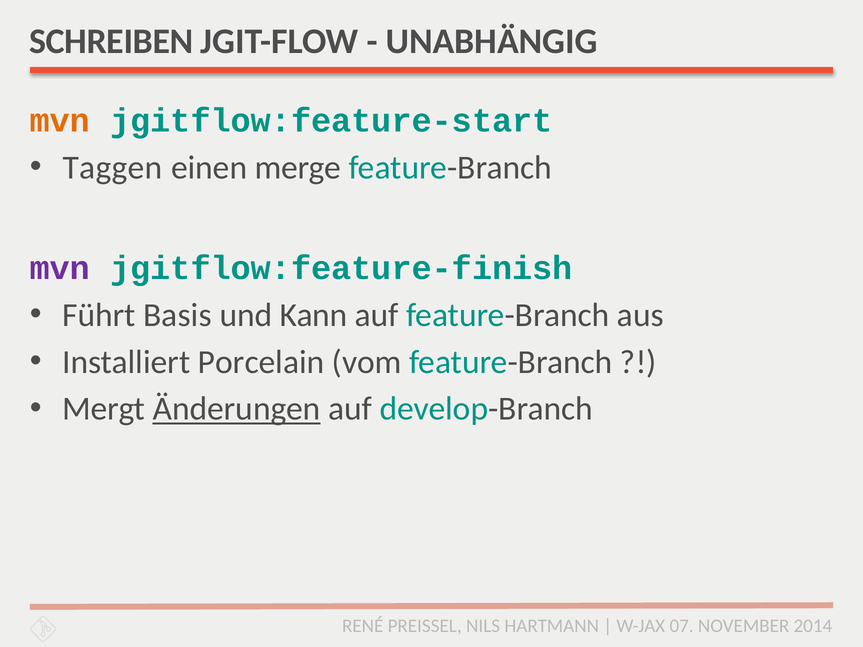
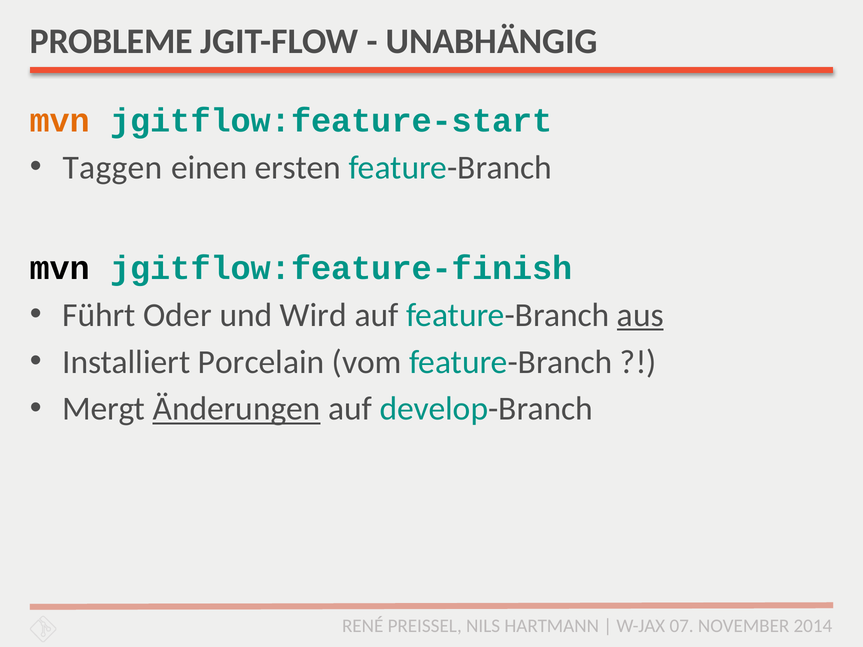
SCHREIBEN: SCHREIBEN -> PROBLEME
merge: merge -> ersten
mvn at (60, 268) colour: purple -> black
Basis: Basis -> Oder
Kann: Kann -> Wird
aus underline: none -> present
